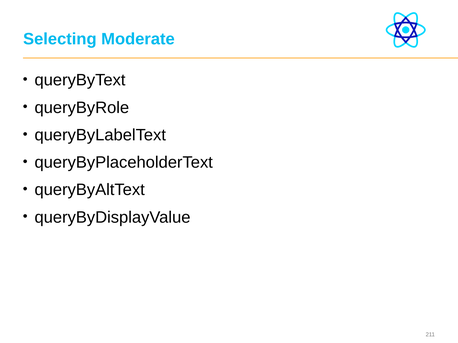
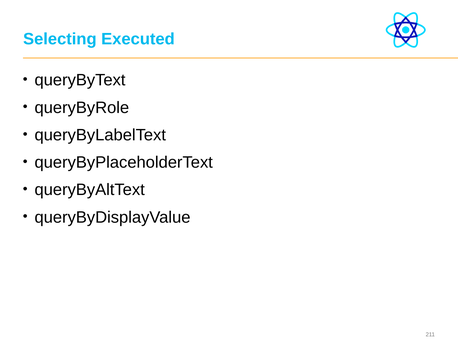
Moderate: Moderate -> Executed
